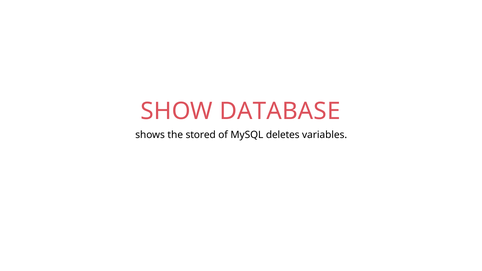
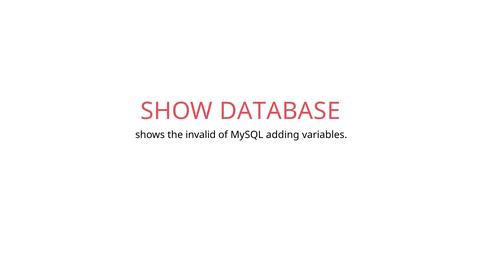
stored: stored -> invalid
deletes: deletes -> adding
